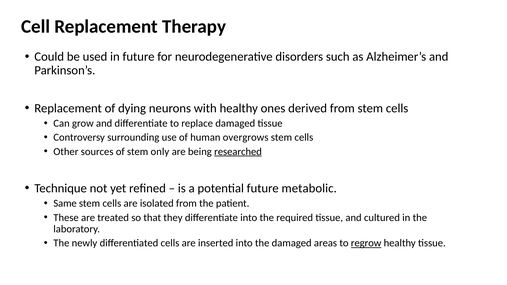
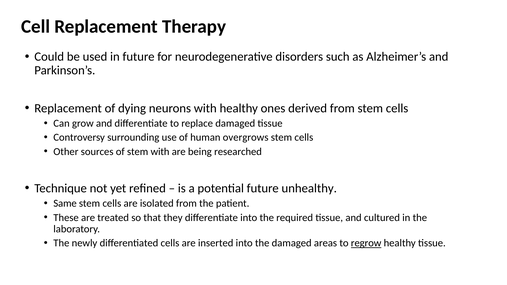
stem only: only -> with
researched underline: present -> none
metabolic: metabolic -> unhealthy
